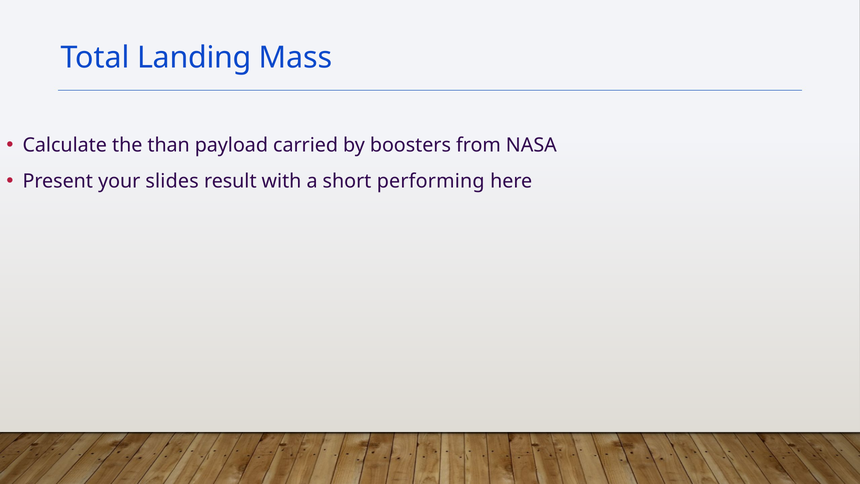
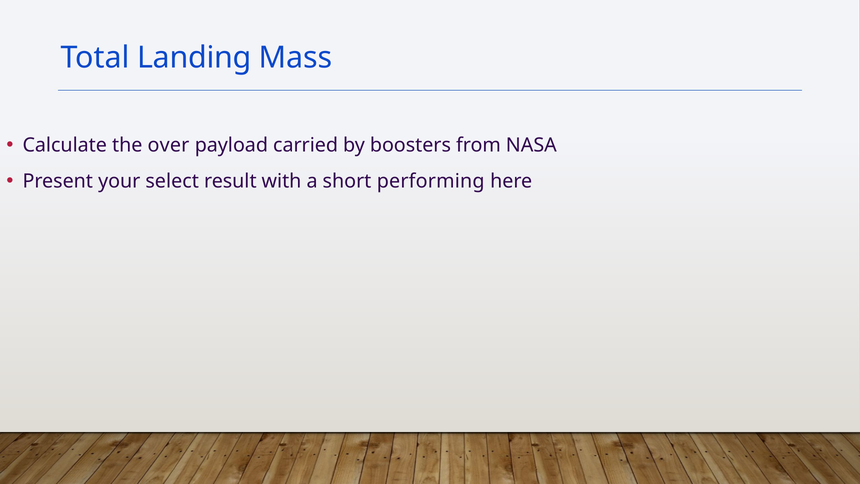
than: than -> over
slides: slides -> select
